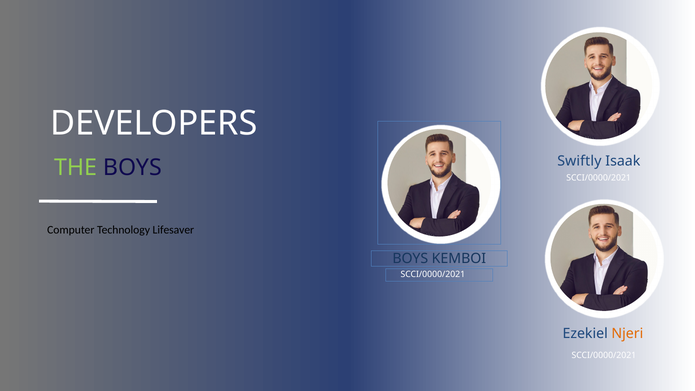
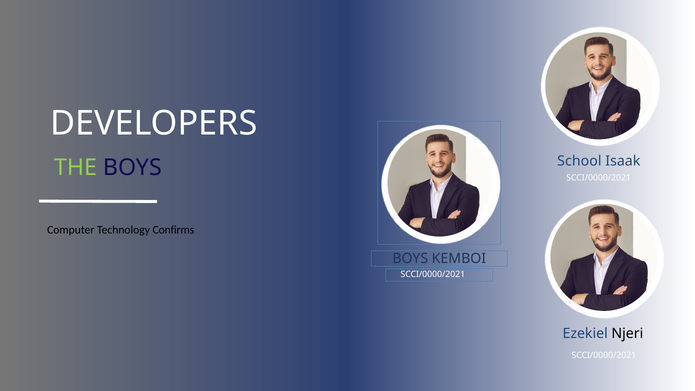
Swiftly: Swiftly -> School
Lifesaver: Lifesaver -> Confirms
Njeri colour: orange -> black
